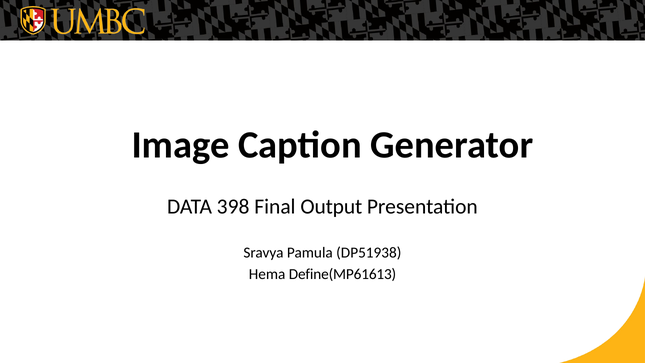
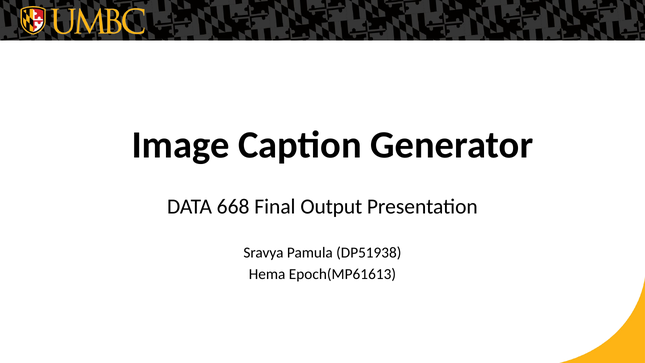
398: 398 -> 668
Define(MP61613: Define(MP61613 -> Epoch(MP61613
